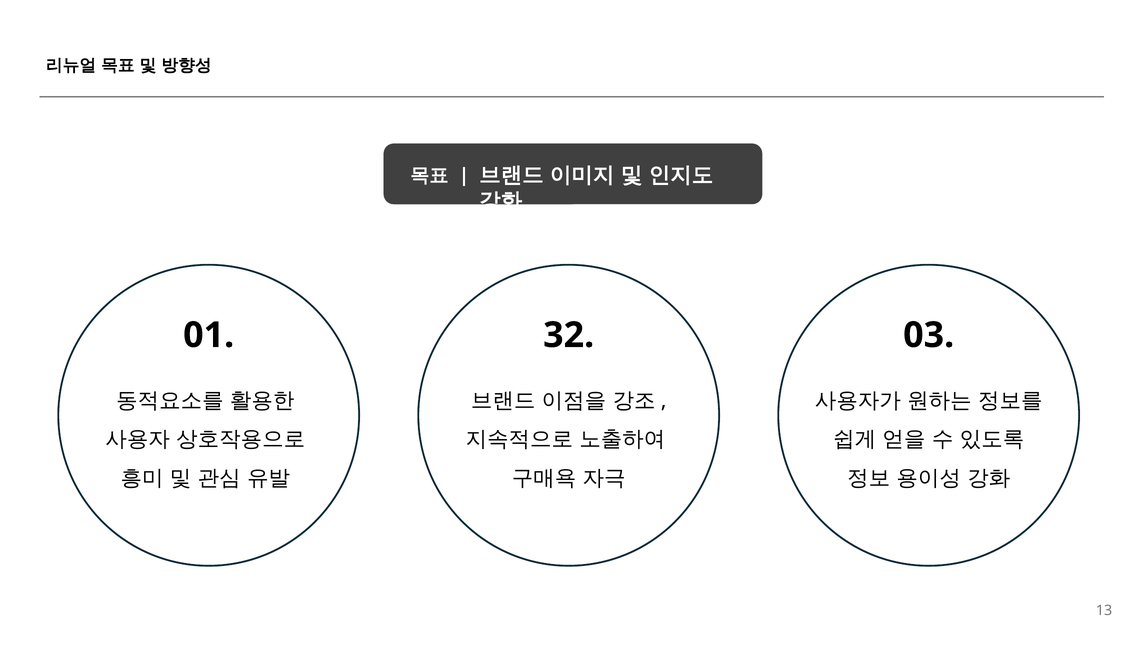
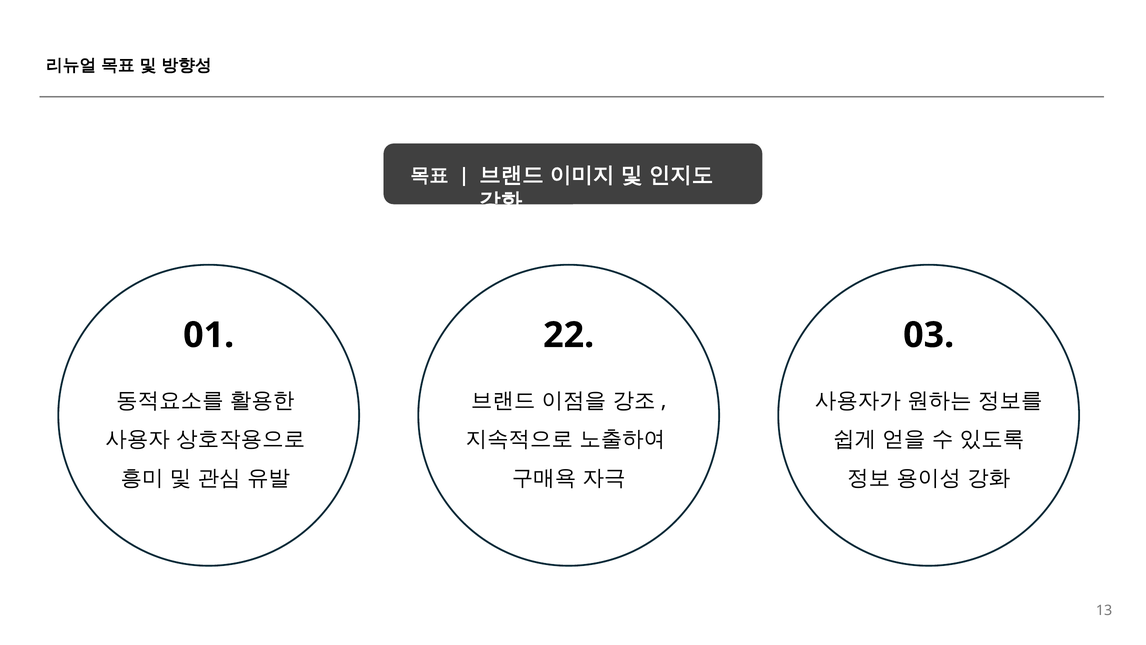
32: 32 -> 22
